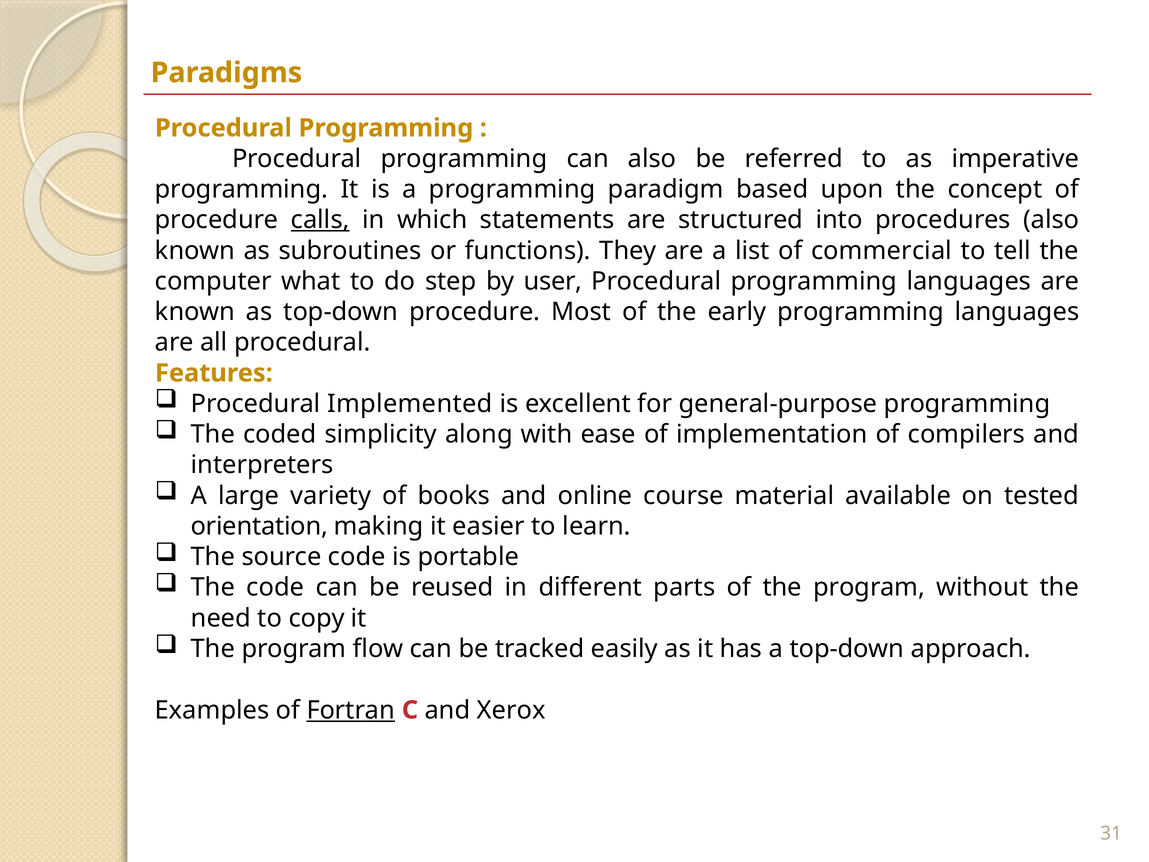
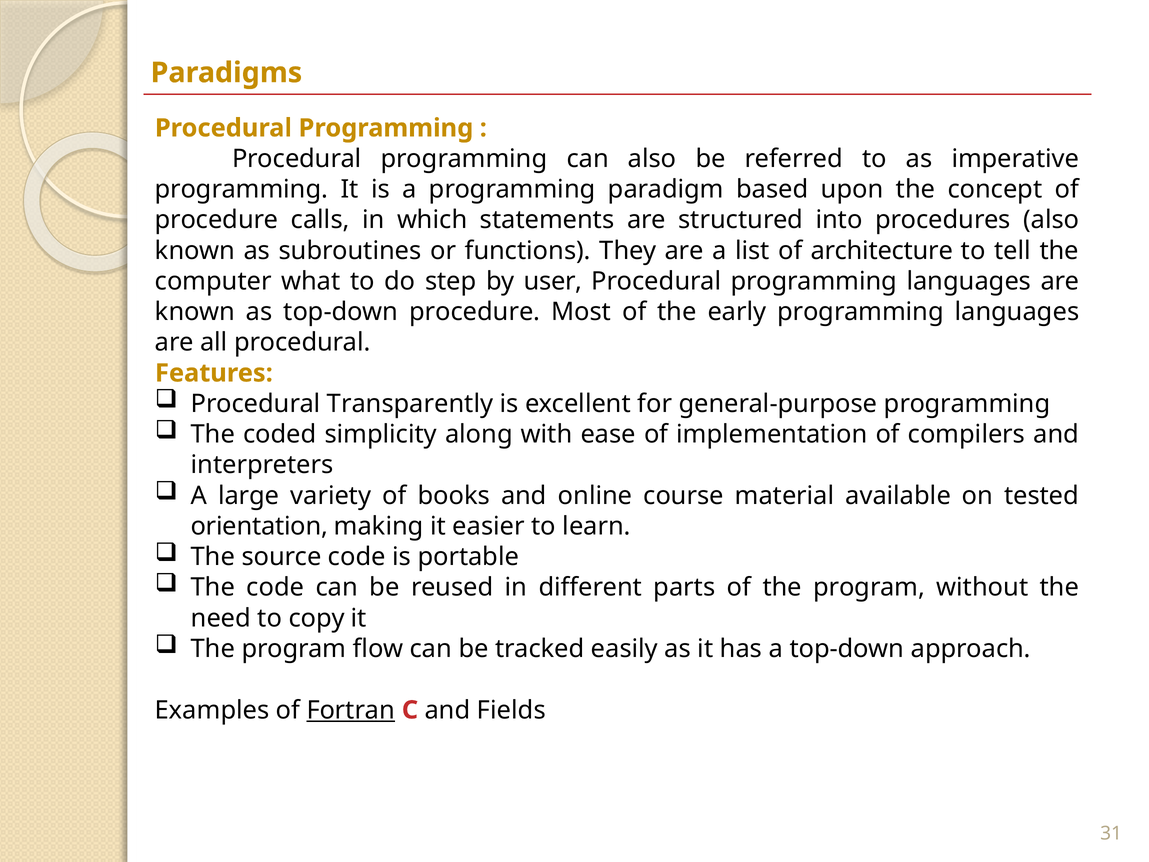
calls underline: present -> none
commercial: commercial -> architecture
Implemented: Implemented -> Transparently
Xerox: Xerox -> Fields
